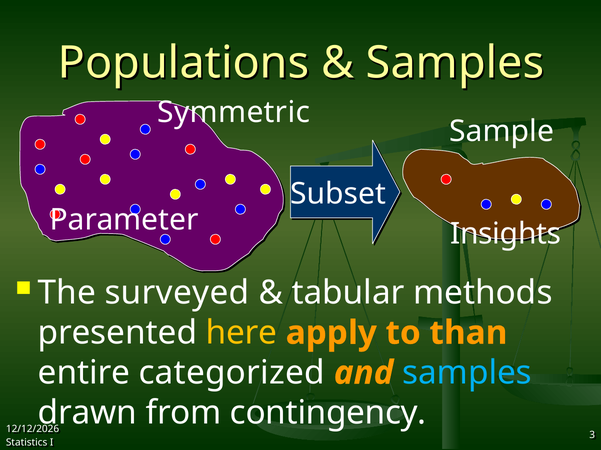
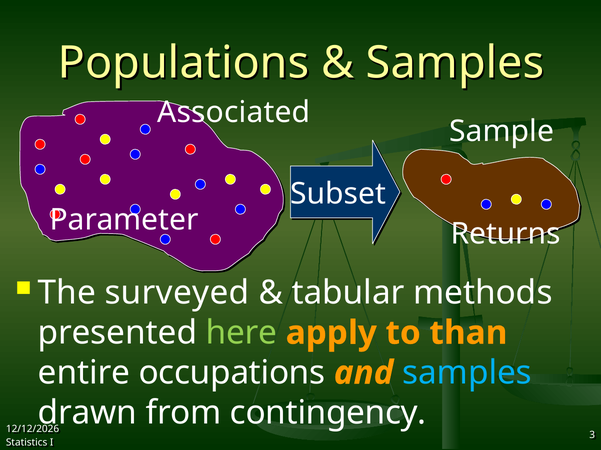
Symmetric: Symmetric -> Associated
Insights: Insights -> Returns
here colour: yellow -> light green
categorized: categorized -> occupations
